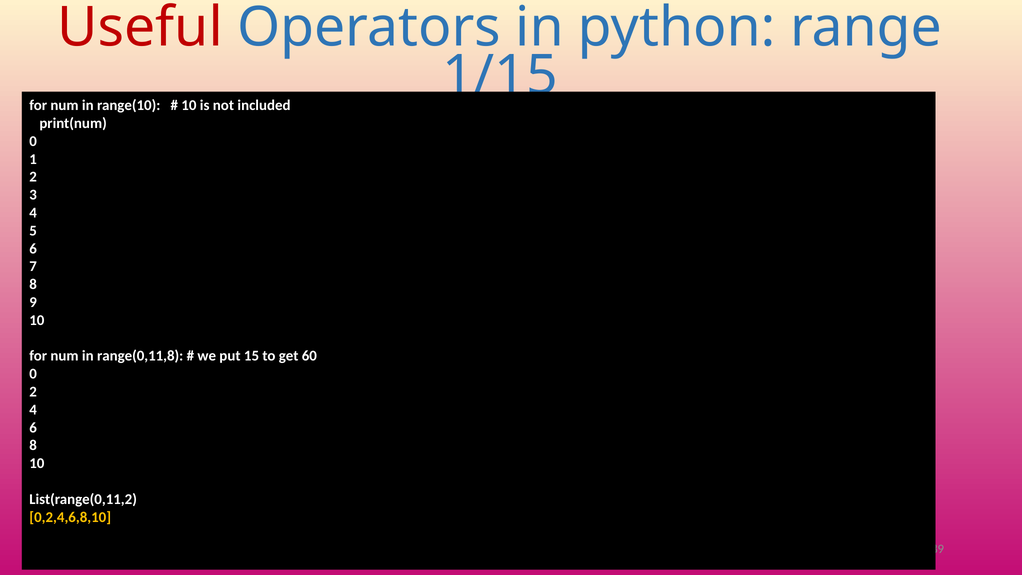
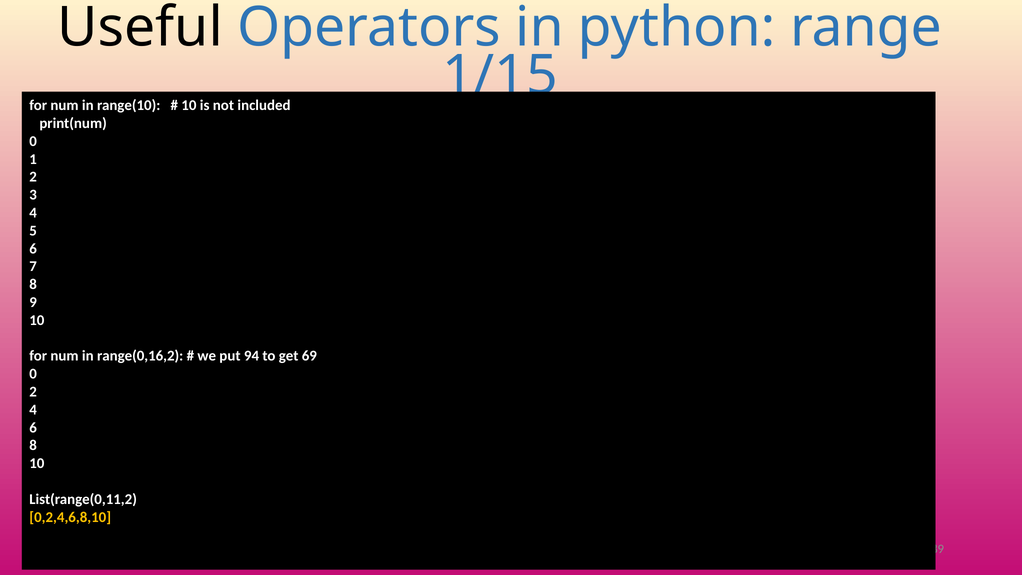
Useful colour: red -> black
range(0,11,8: range(0,11,8 -> range(0,16,2
15: 15 -> 94
60: 60 -> 69
